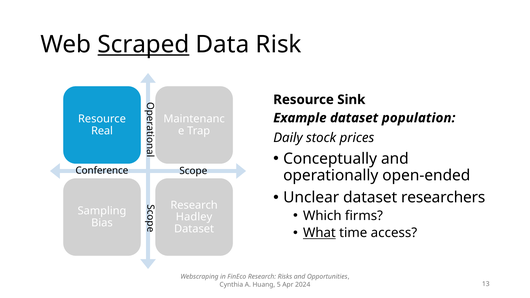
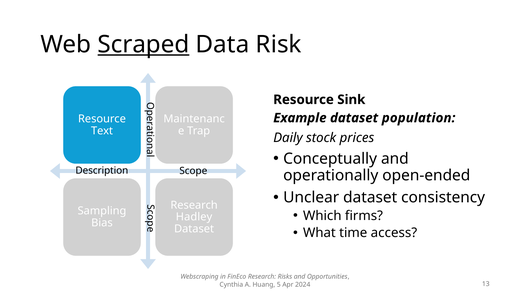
Real: Real -> Text
Conference: Conference -> Description
researchers: researchers -> consistency
What underline: present -> none
